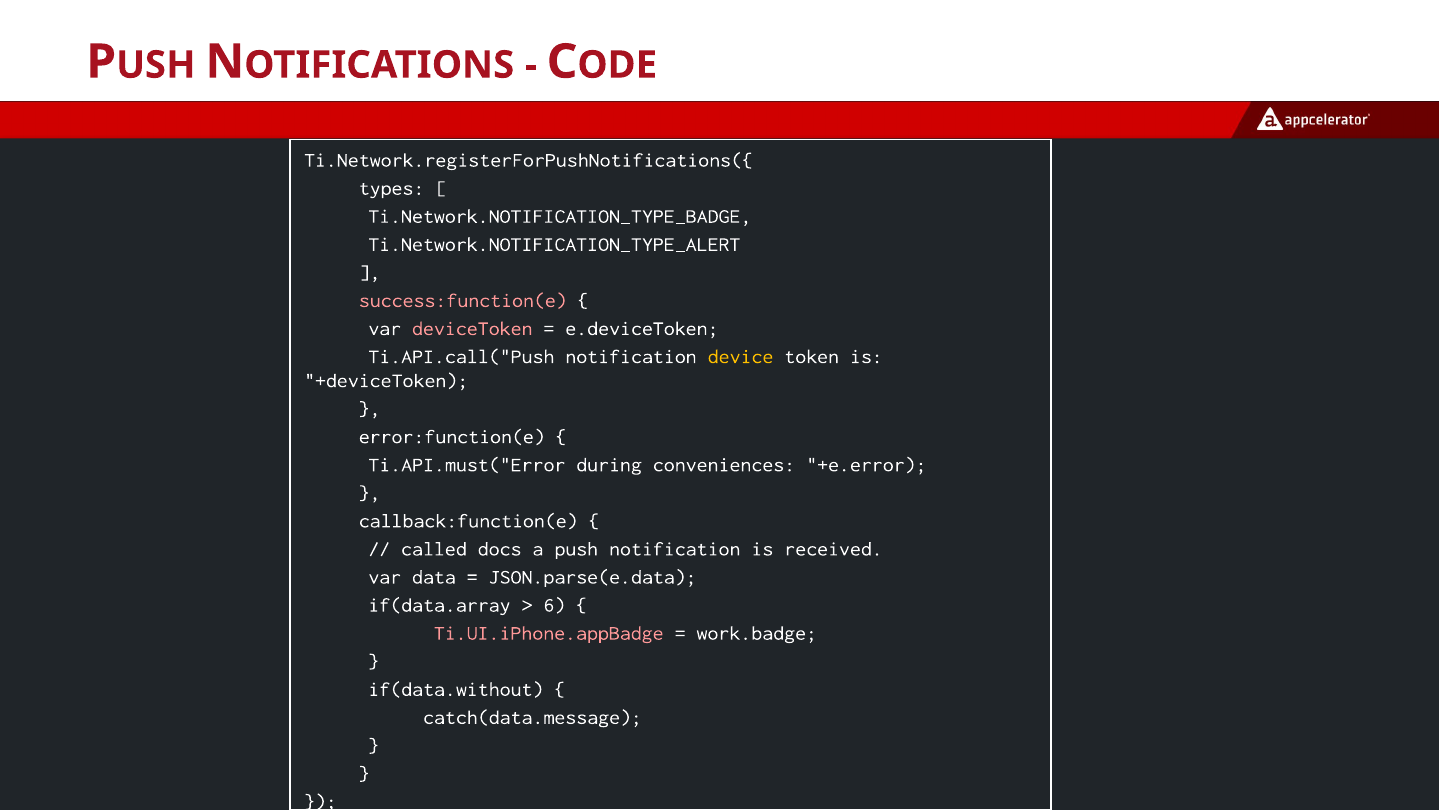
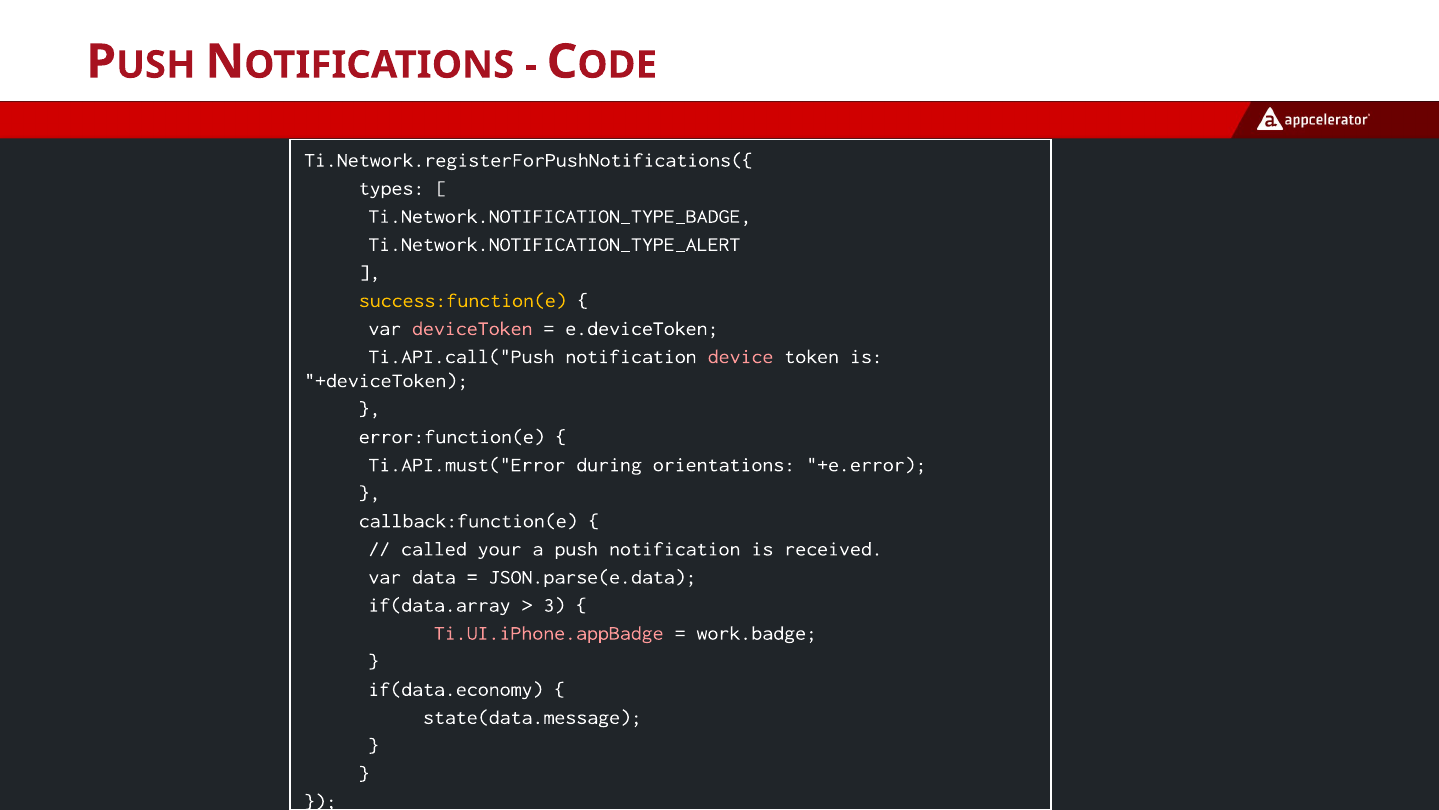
success:function(e colour: pink -> yellow
device colour: yellow -> pink
conveniences: conveniences -> orientations
docs: docs -> your
6: 6 -> 3
if(data.without: if(data.without -> if(data.economy
catch(data.message: catch(data.message -> state(data.message
